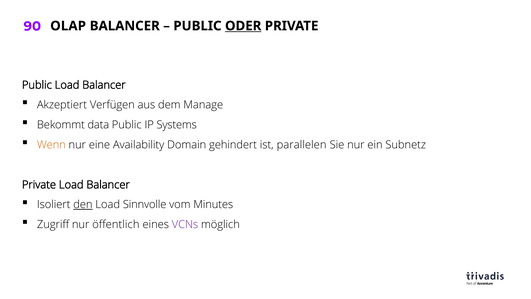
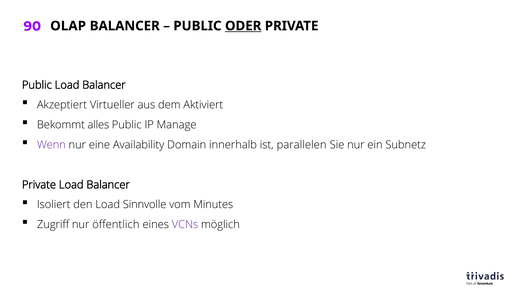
Verfügen: Verfügen -> Virtueller
Manage: Manage -> Aktiviert
data: data -> alles
Systems: Systems -> Manage
Wenn colour: orange -> purple
gehindert: gehindert -> innerhalb
den underline: present -> none
